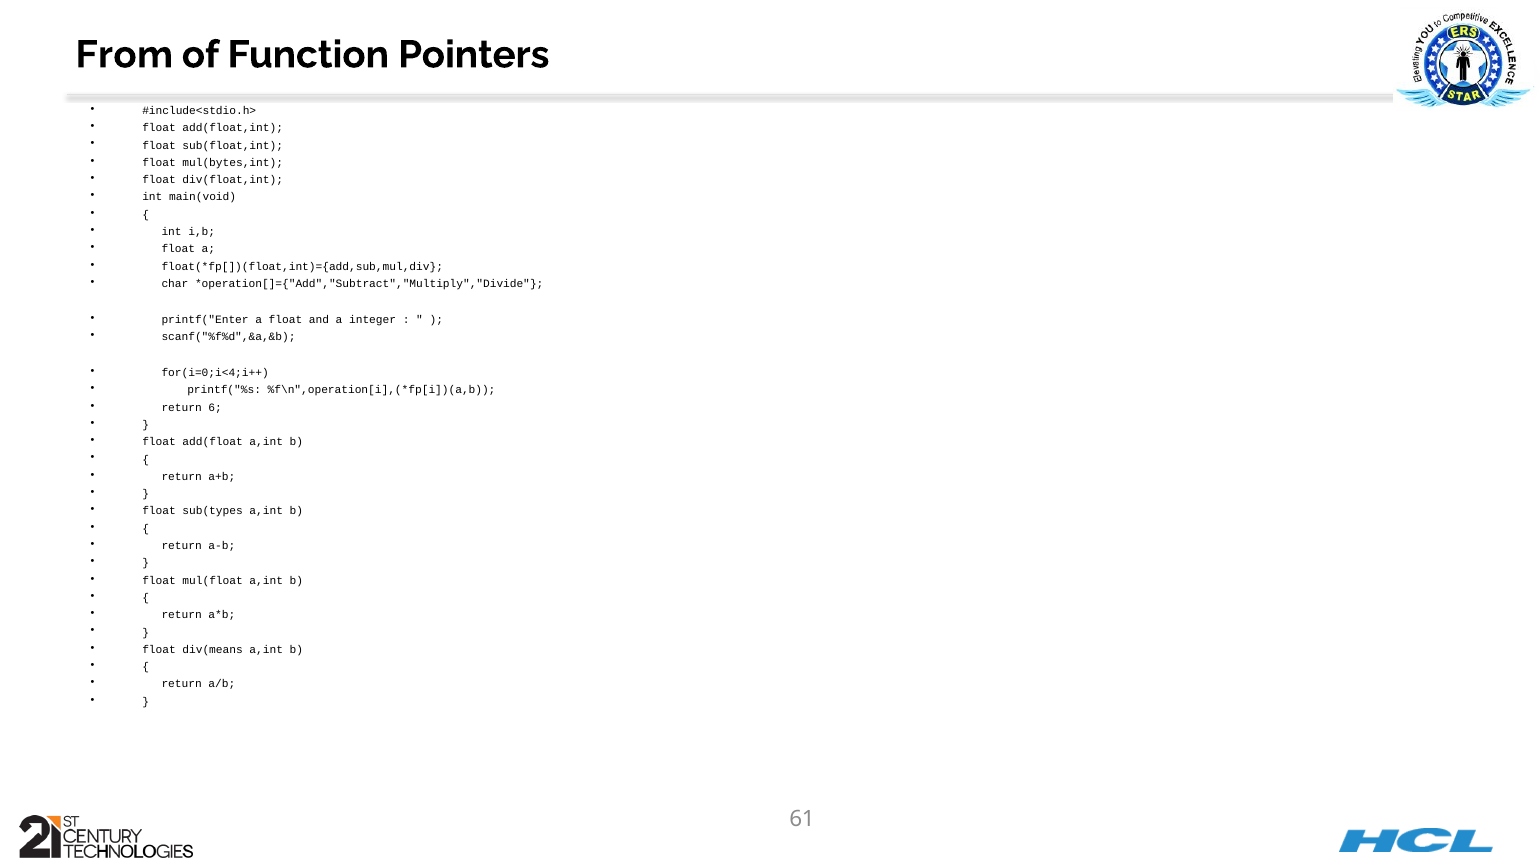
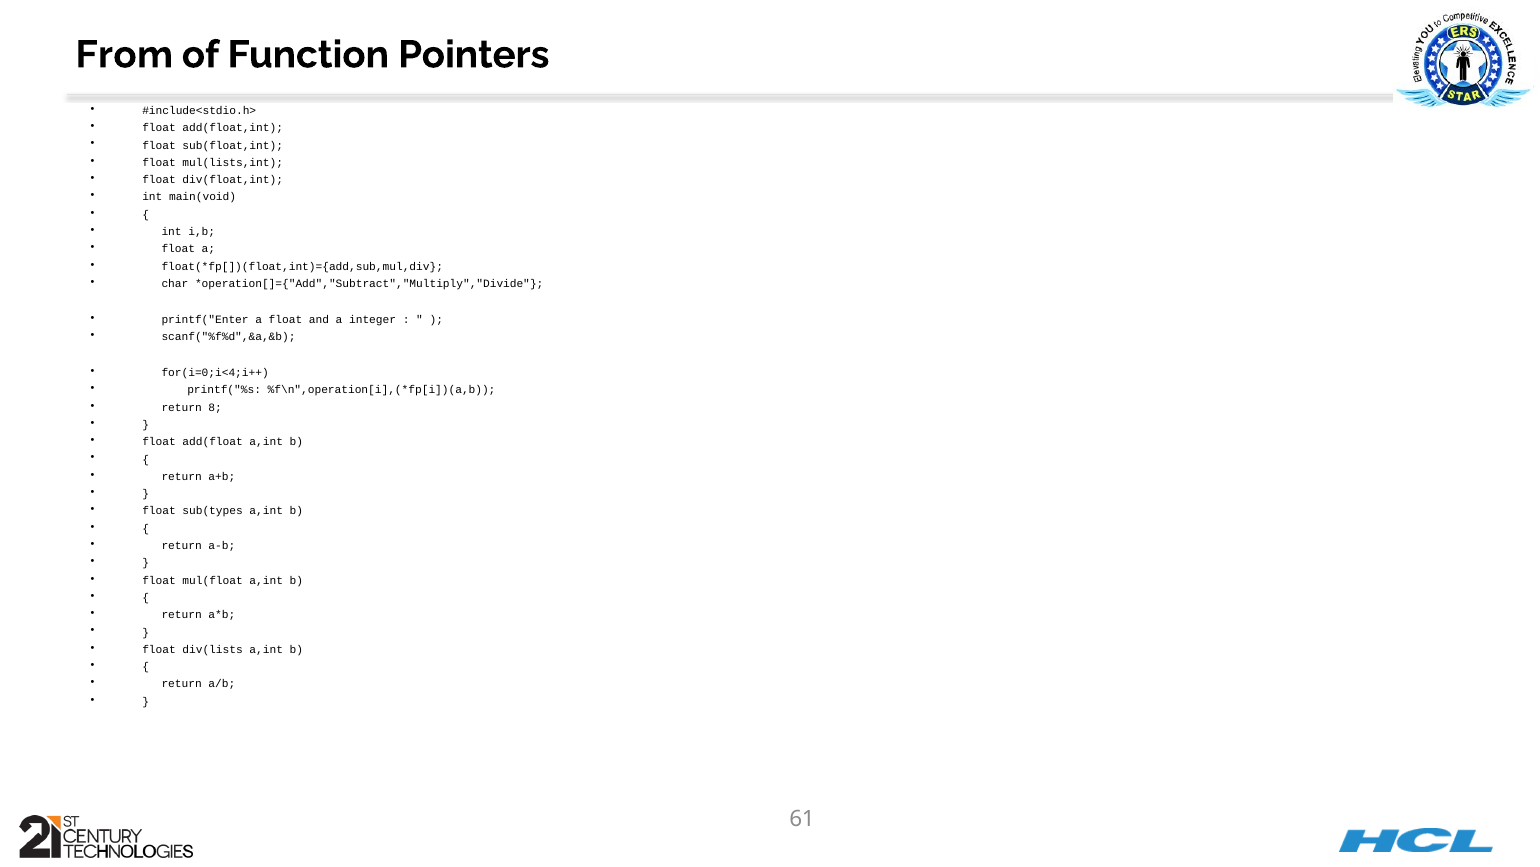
mul(bytes,int: mul(bytes,int -> mul(lists,int
6: 6 -> 8
div(means: div(means -> div(lists
